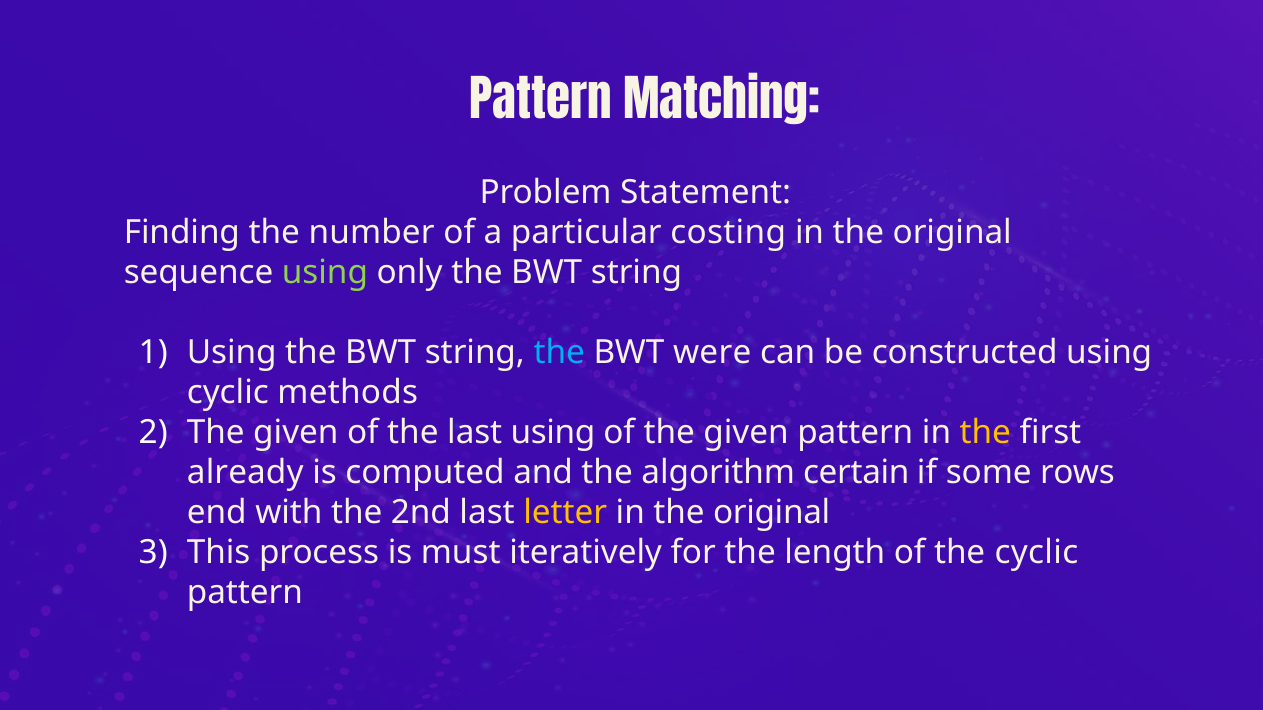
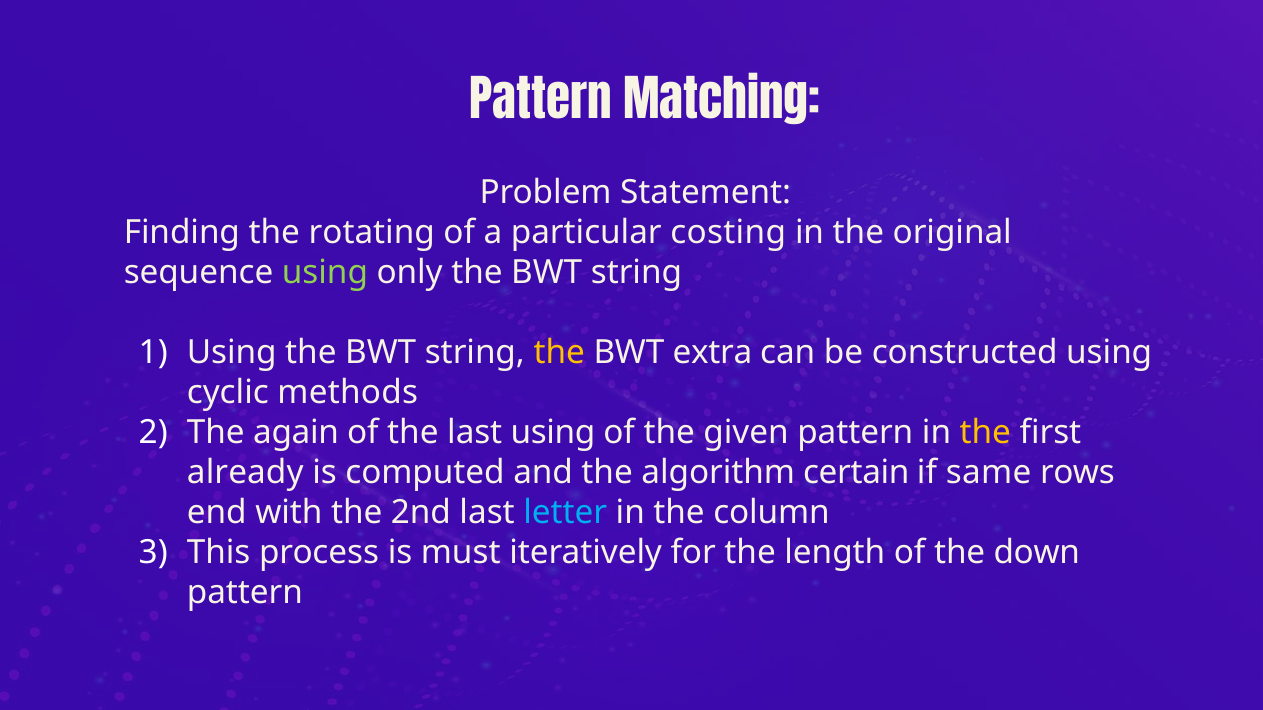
number: number -> rotating
the at (559, 353) colour: light blue -> yellow
were: were -> extra
given at (296, 433): given -> again
some: some -> same
letter colour: yellow -> light blue
original at (772, 513): original -> column
the cyclic: cyclic -> down
